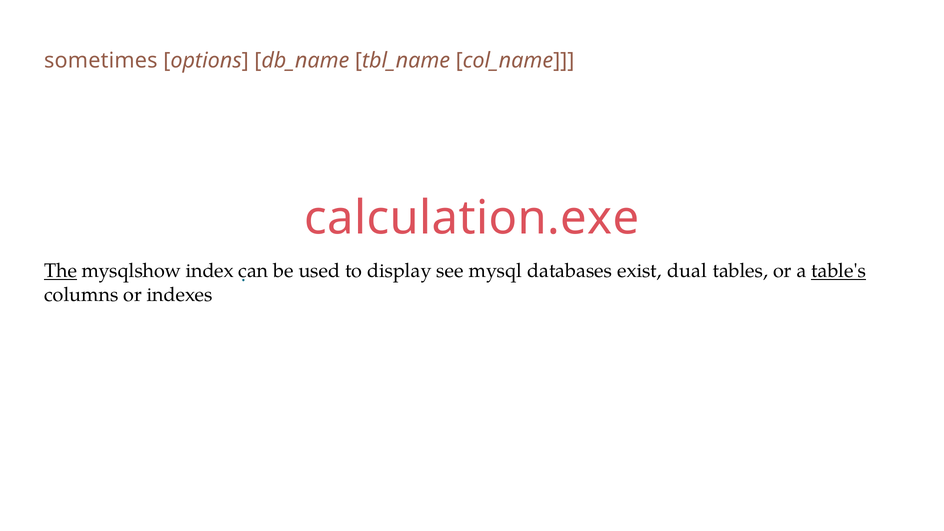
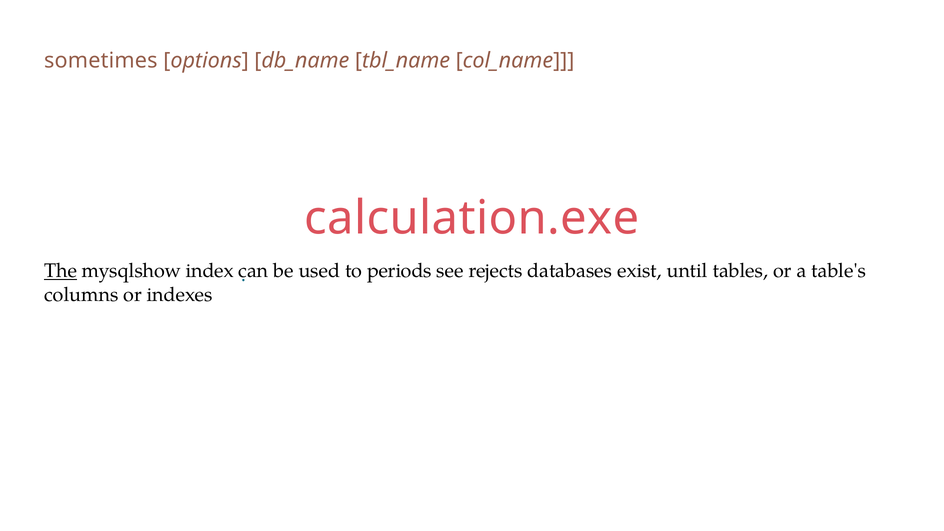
display: display -> periods
mysql: mysql -> rejects
dual: dual -> until
table's underline: present -> none
